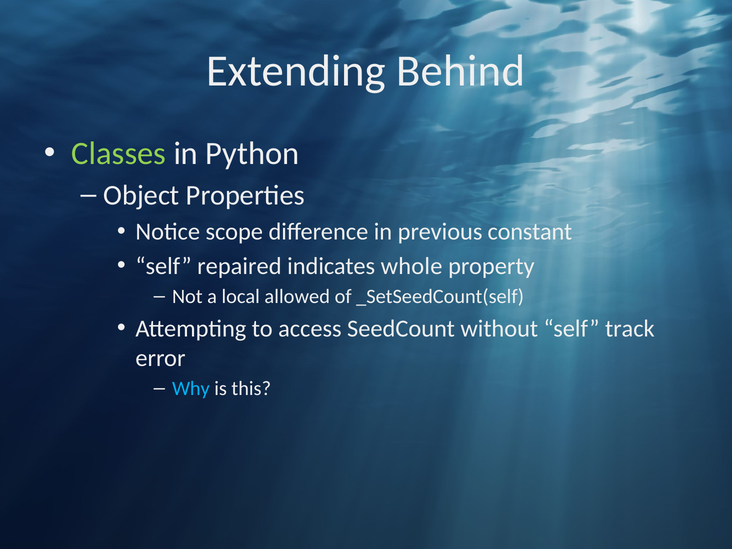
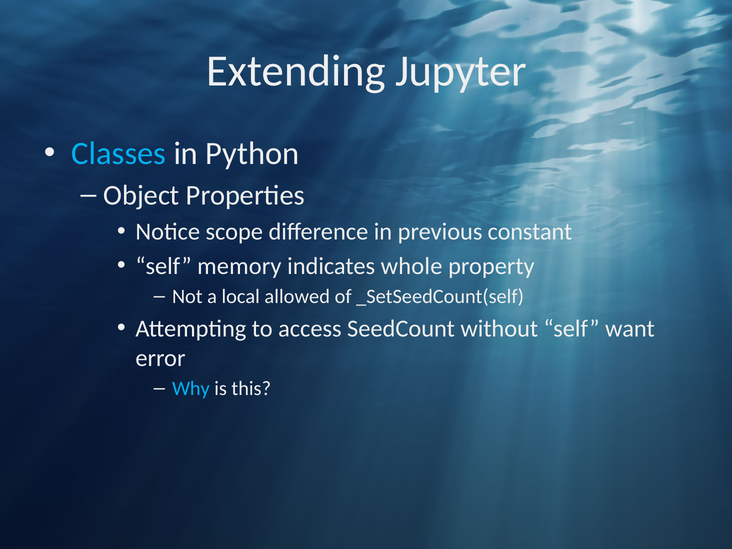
Behind: Behind -> Jupyter
Classes colour: light green -> light blue
repaired: repaired -> memory
track: track -> want
